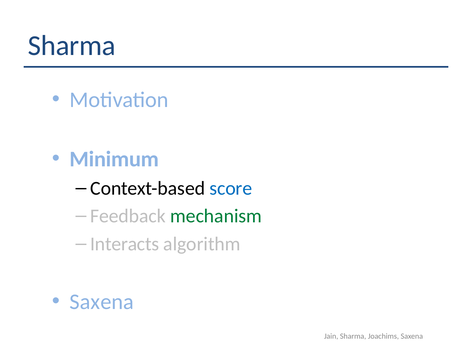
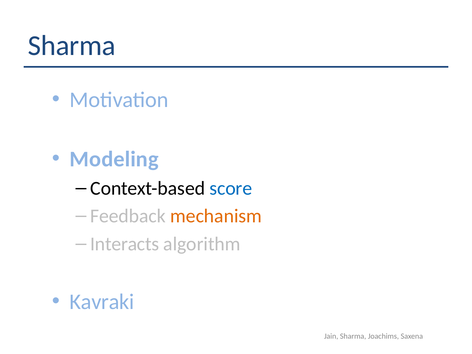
Minimum: Minimum -> Modeling
mechanism colour: green -> orange
Saxena at (102, 302): Saxena -> Kavraki
